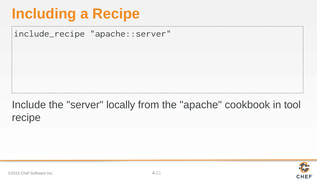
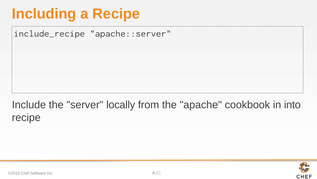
tool: tool -> into
